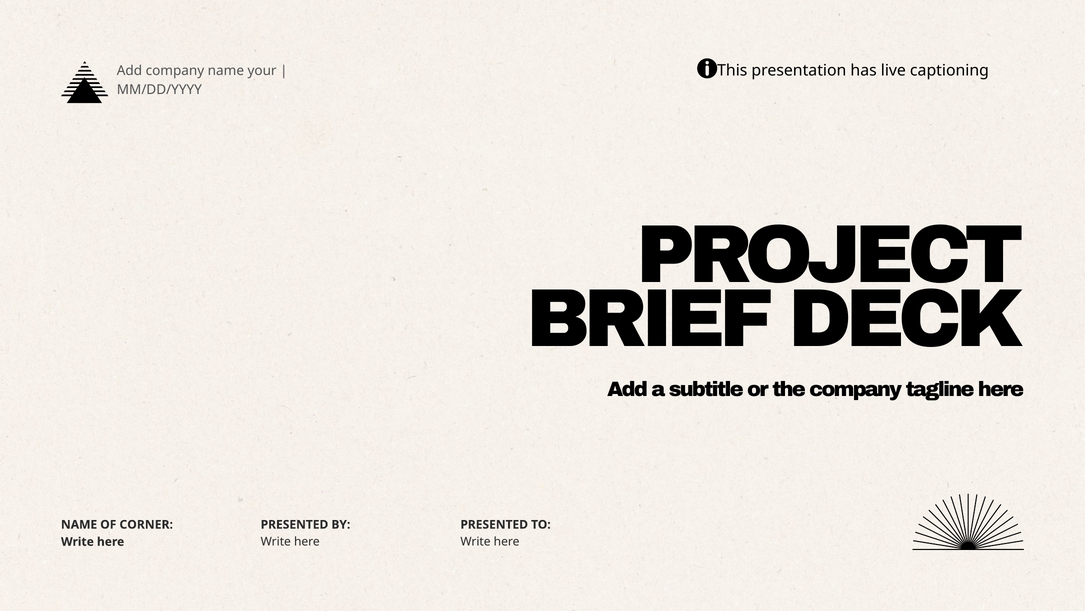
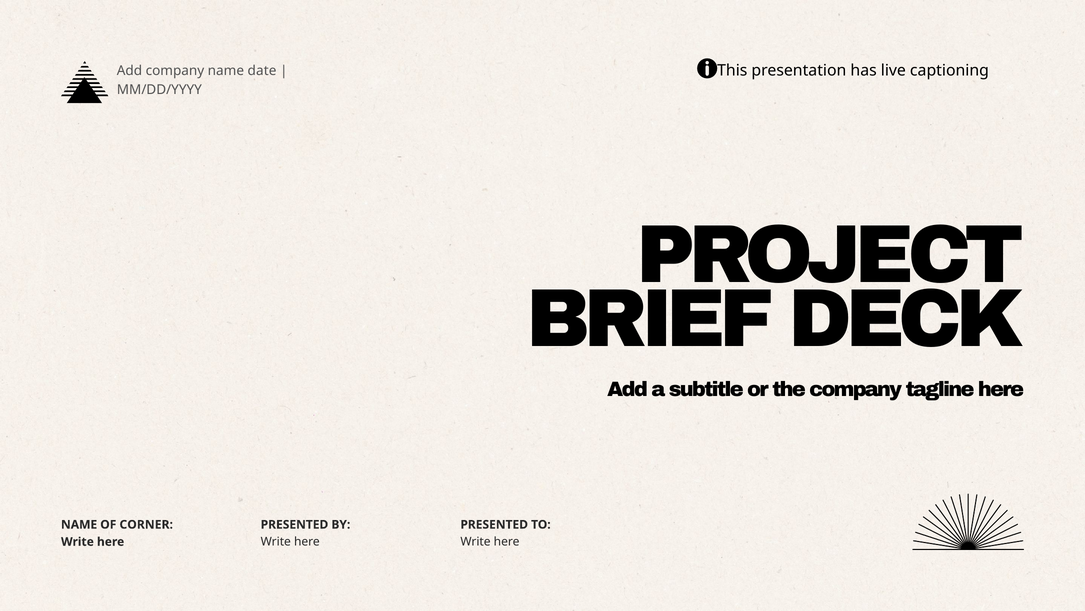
your: your -> date
